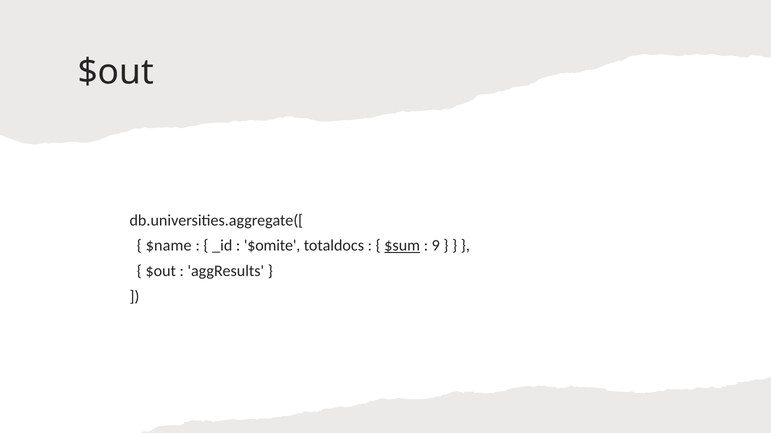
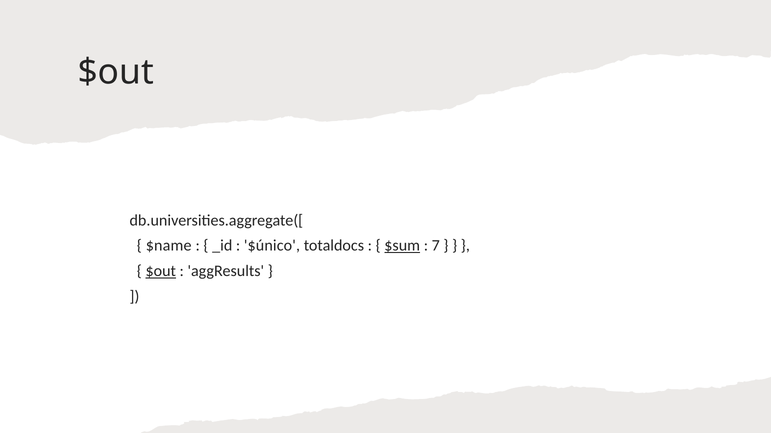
$omite: $omite -> $único
9: 9 -> 7
$out at (161, 271) underline: none -> present
